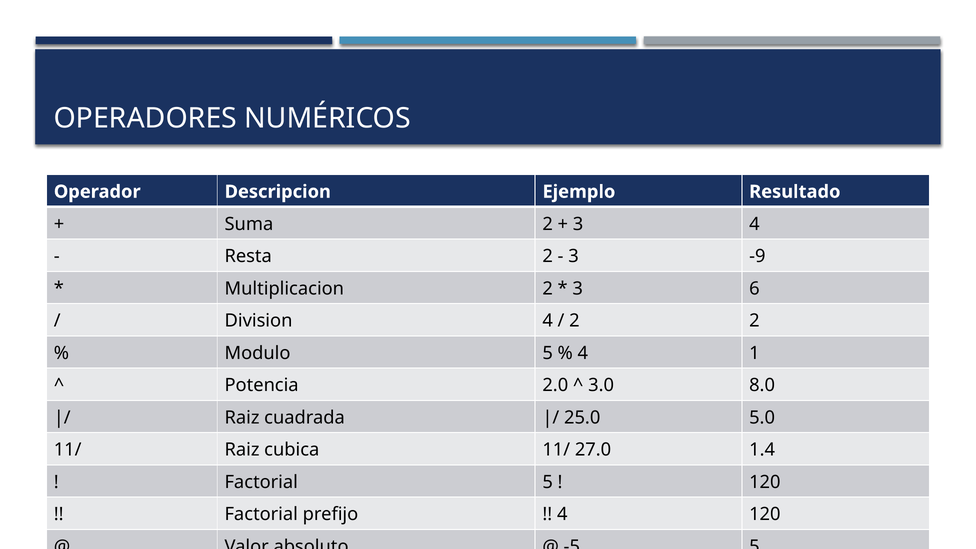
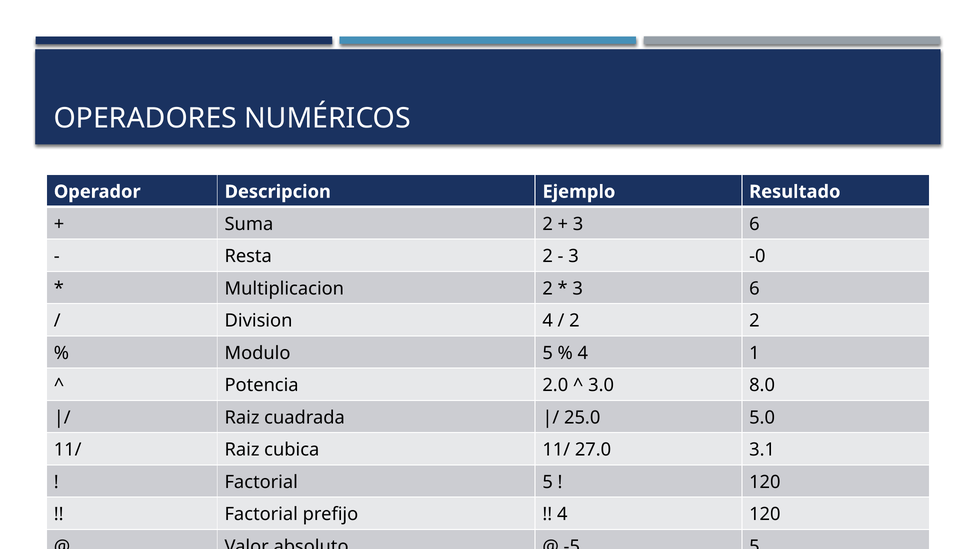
4 at (754, 224): 4 -> 6
-9: -9 -> -0
1.4: 1.4 -> 3.1
